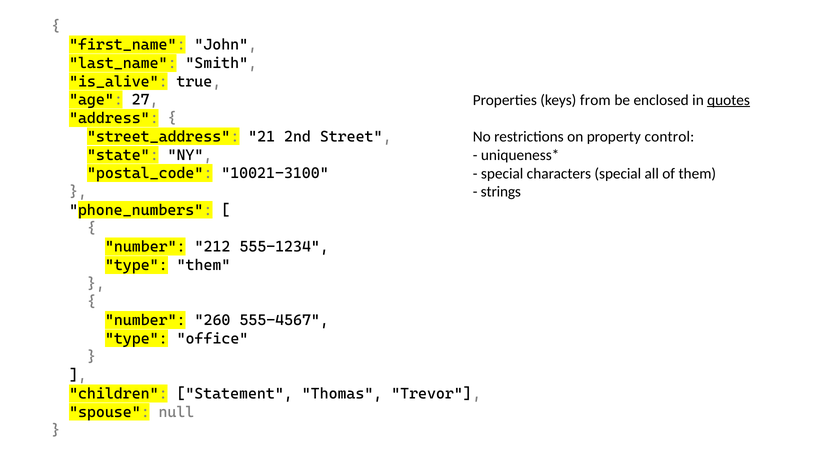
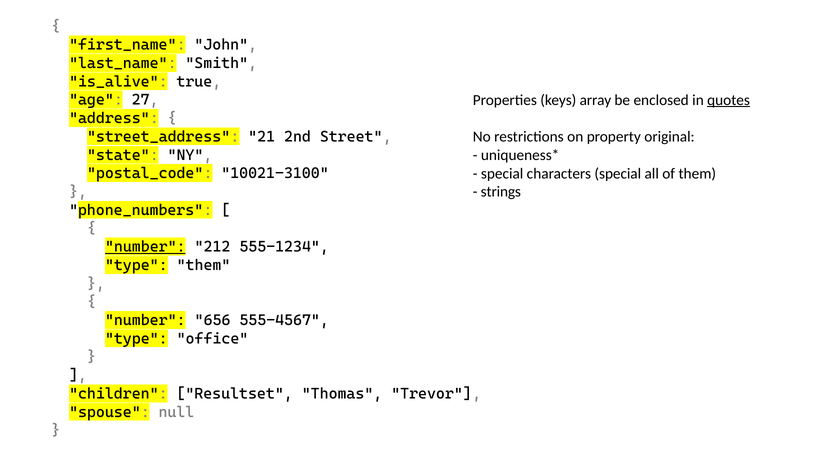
from: from -> array
control: control -> original
number at (145, 247) underline: none -> present
260: 260 -> 656
Statement: Statement -> Resultset
